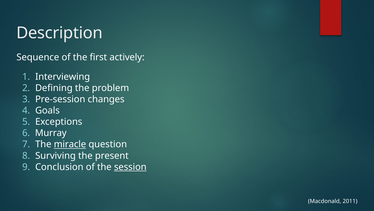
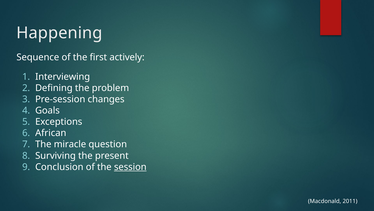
Description: Description -> Happening
Murray: Murray -> African
miracle underline: present -> none
